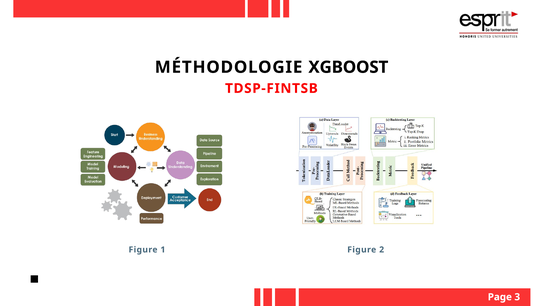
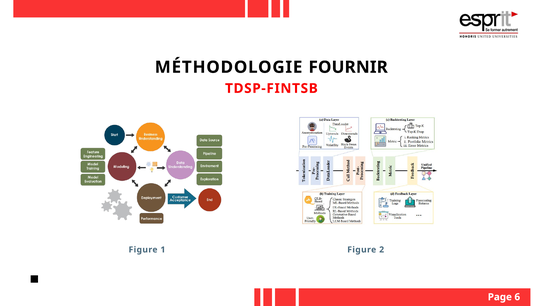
XGBOOST: XGBOOST -> FOURNIR
3: 3 -> 6
